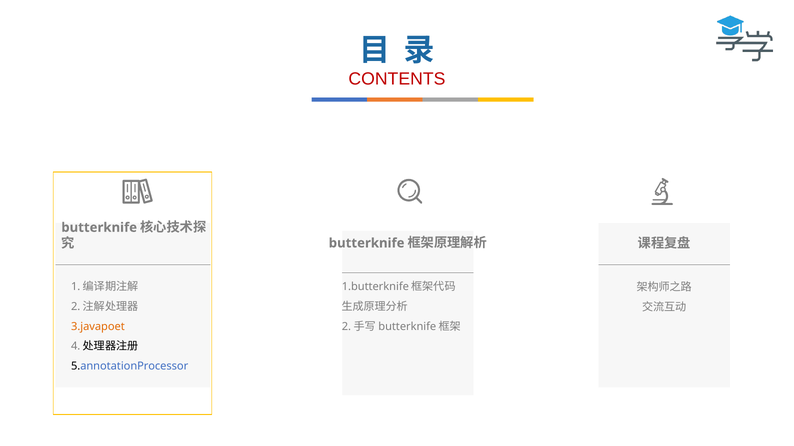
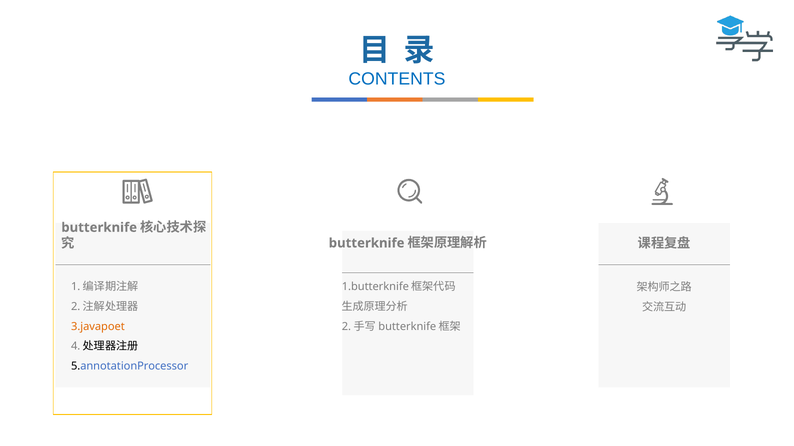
CONTENTS colour: red -> blue
